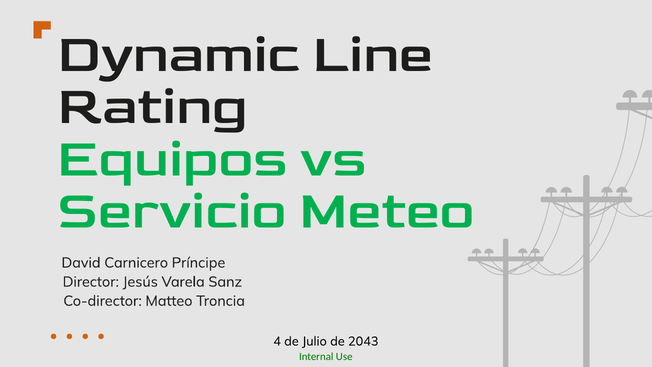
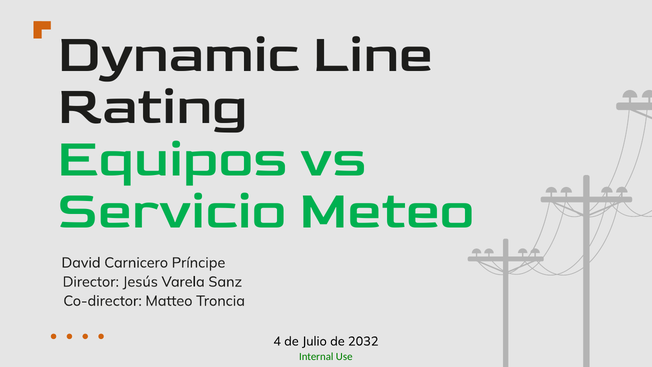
2043: 2043 -> 2032
